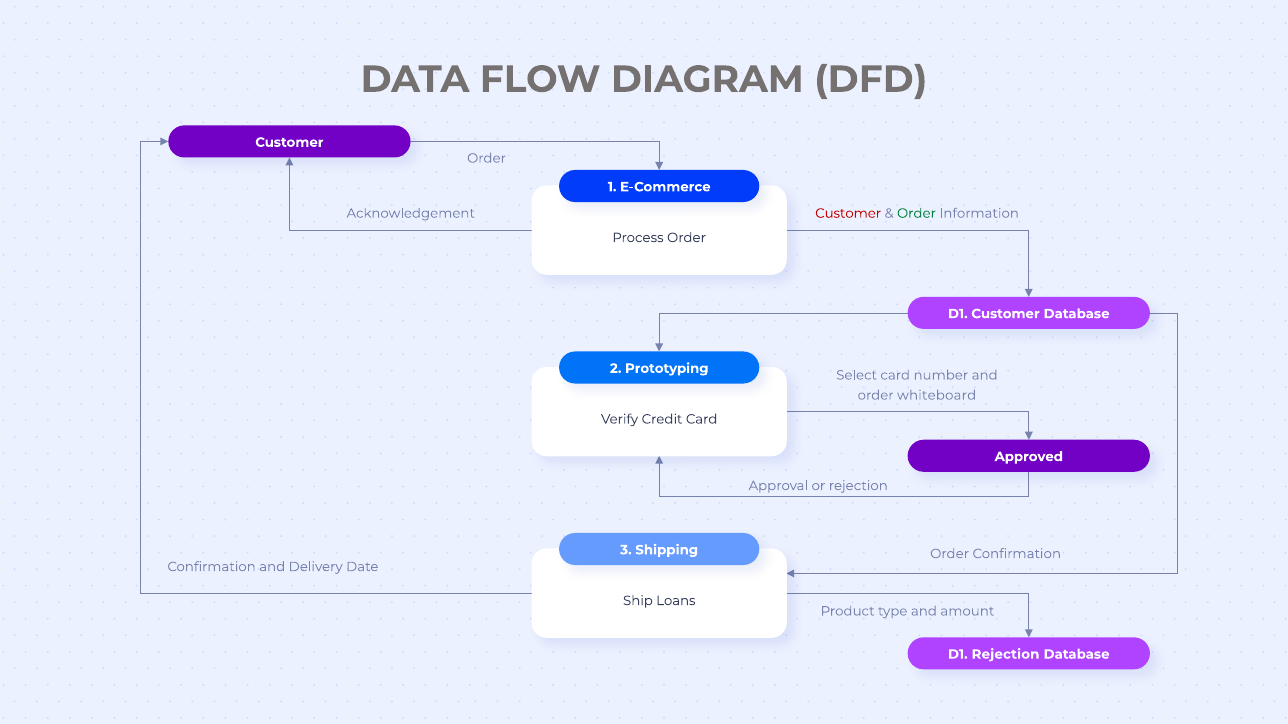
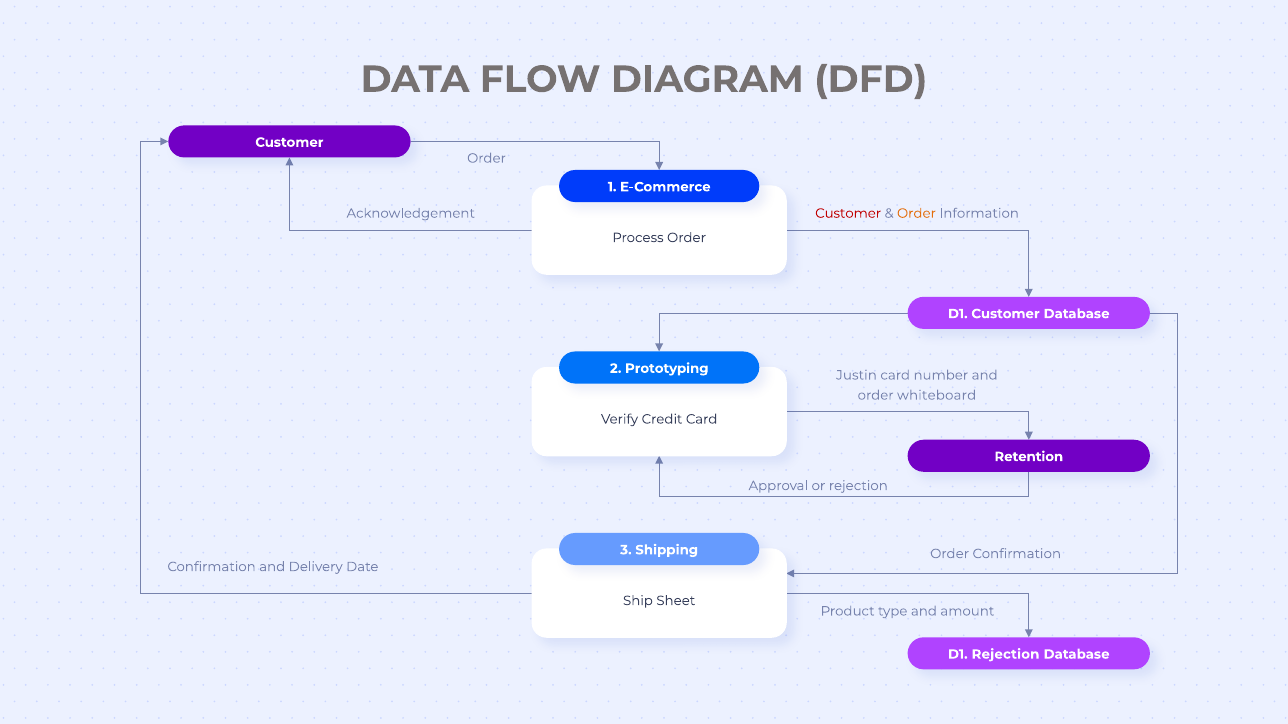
Order at (916, 213) colour: green -> orange
Select: Select -> Justin
Approved: Approved -> Retention
Loans: Loans -> Sheet
